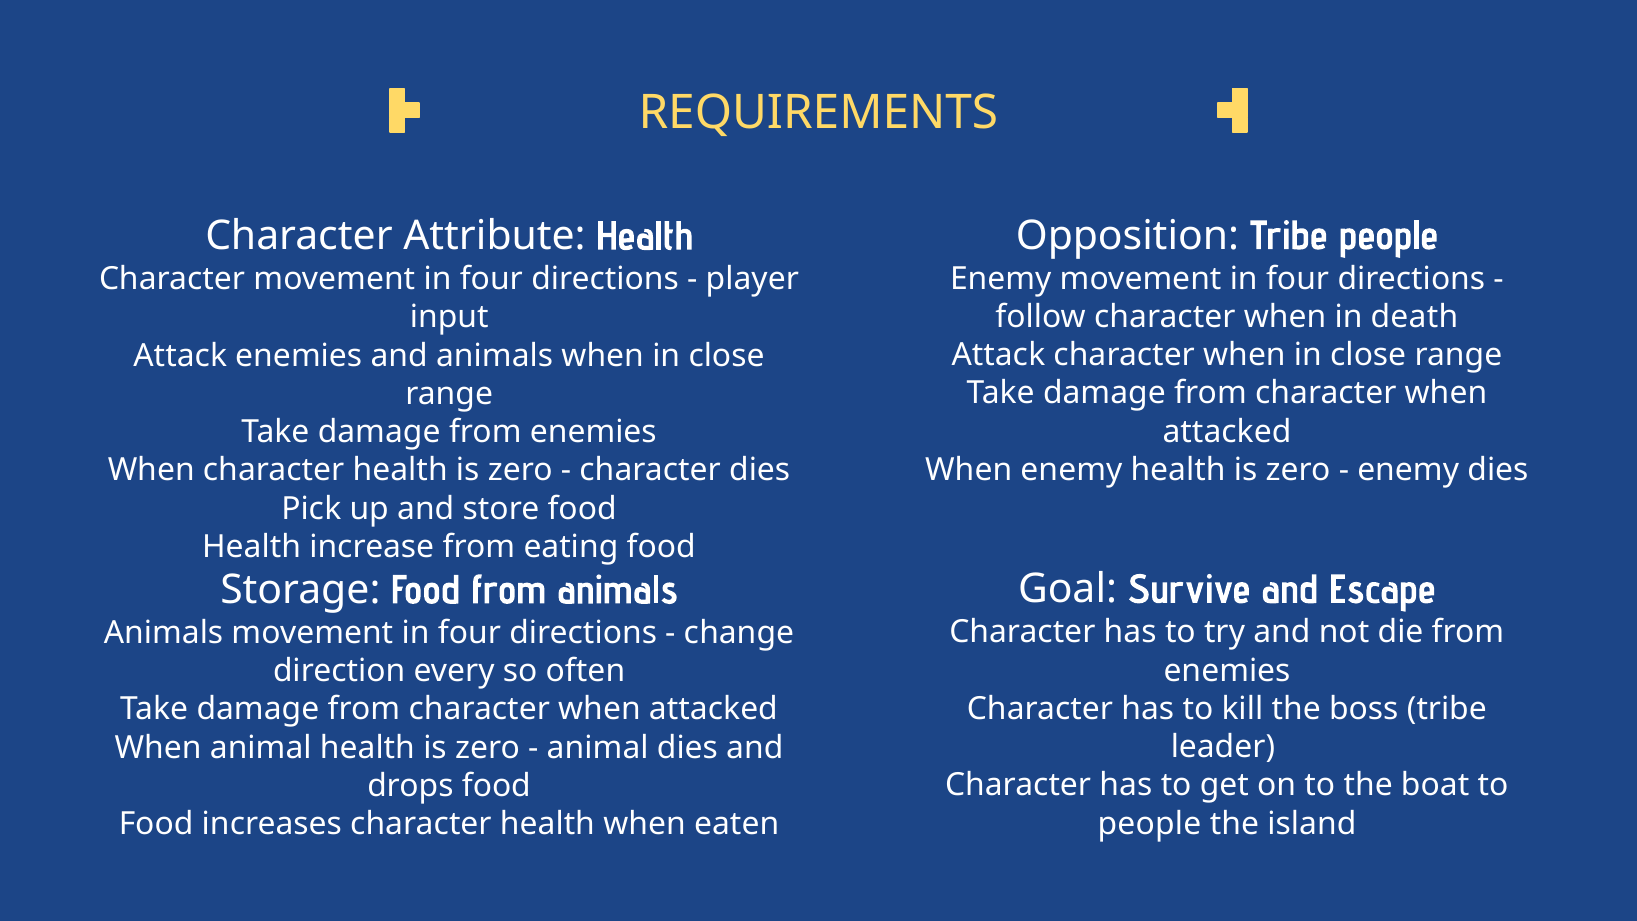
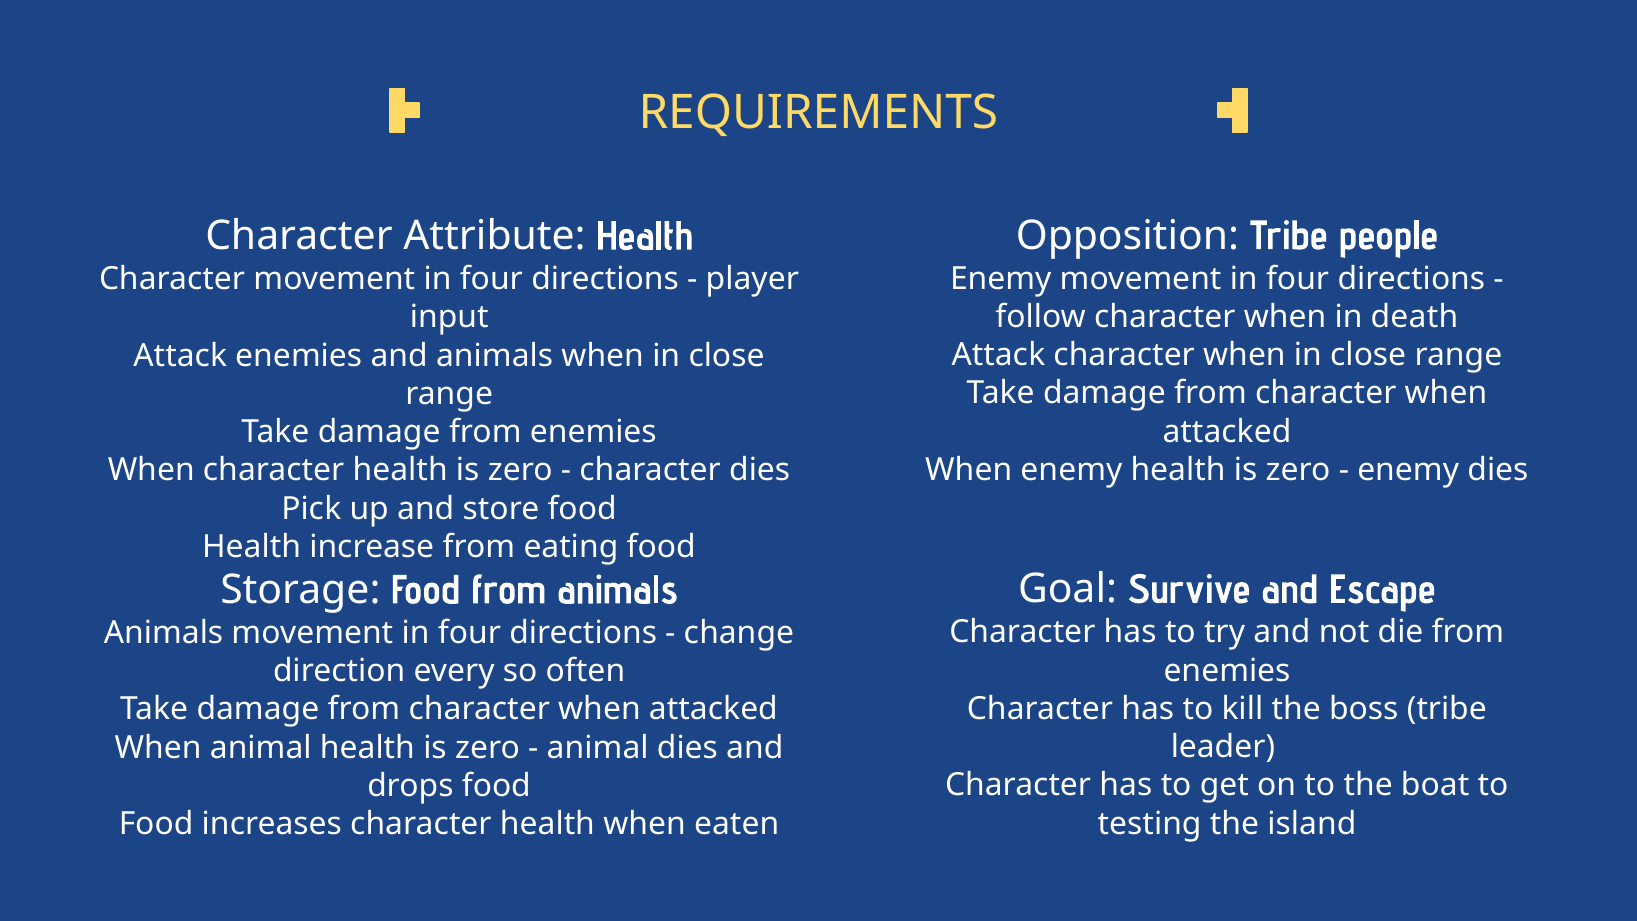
people at (1150, 823): people -> testing
